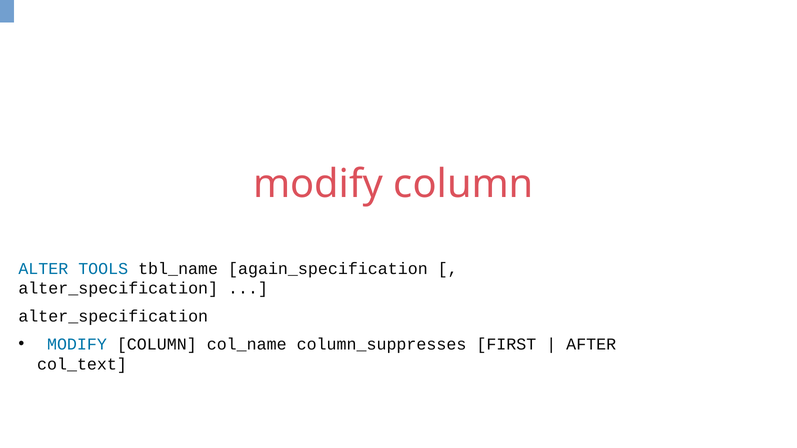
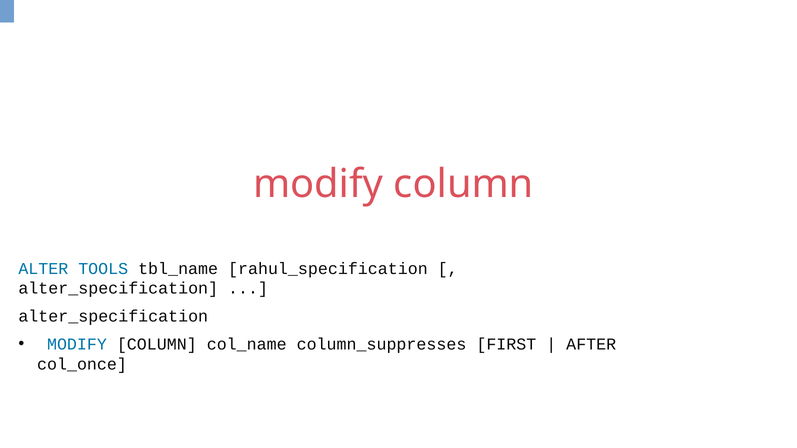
again_specification: again_specification -> rahul_specification
col_text: col_text -> col_once
